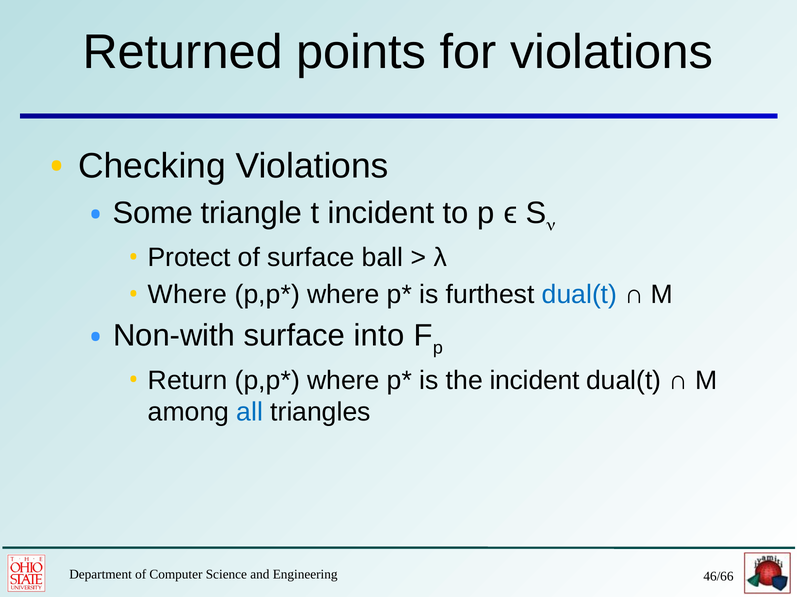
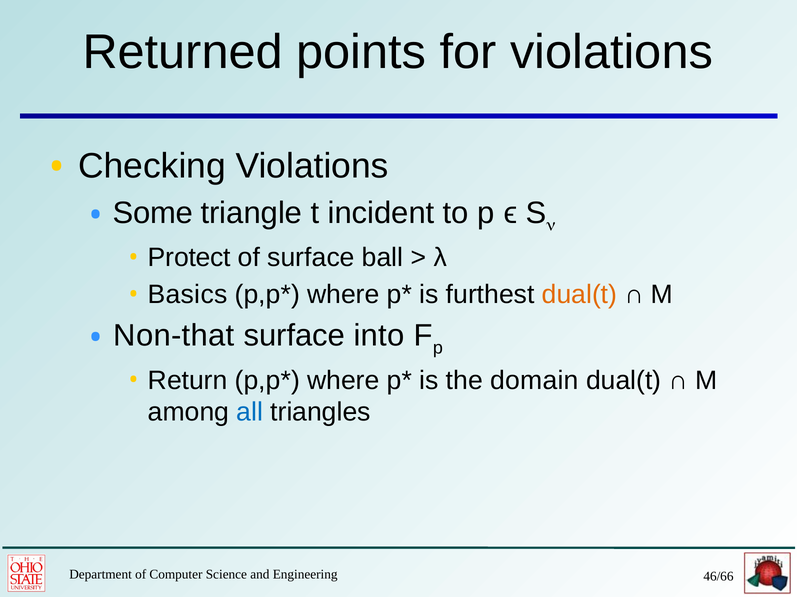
Where at (188, 295): Where -> Basics
dual(t at (579, 295) colour: blue -> orange
Non-with: Non-with -> Non-that
the incident: incident -> domain
